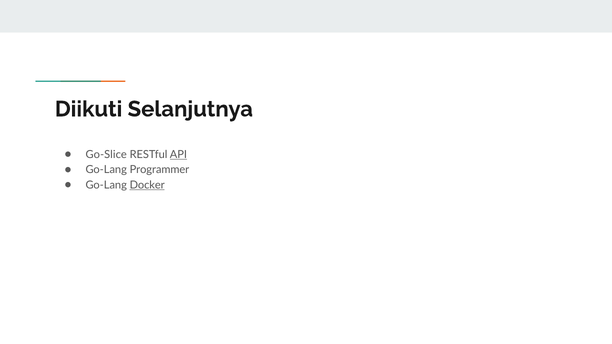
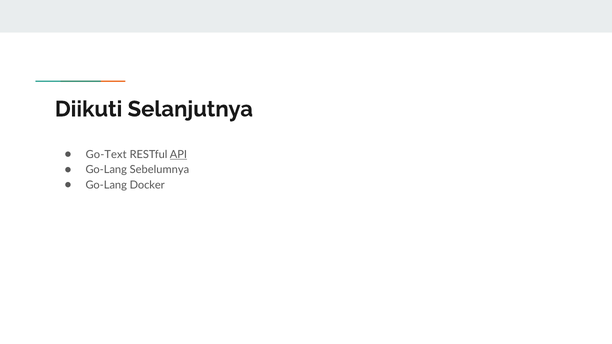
Go-Slice: Go-Slice -> Go-Text
Programmer: Programmer -> Sebelumnya
Docker underline: present -> none
